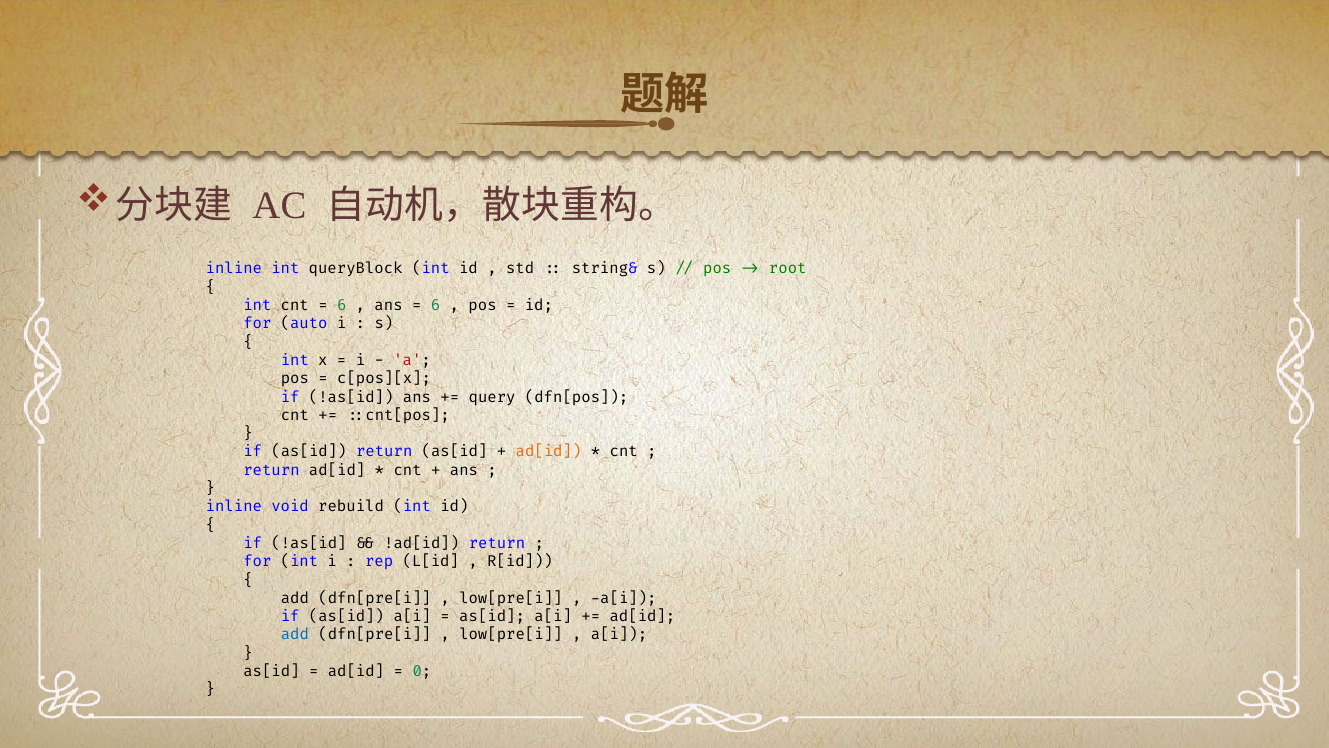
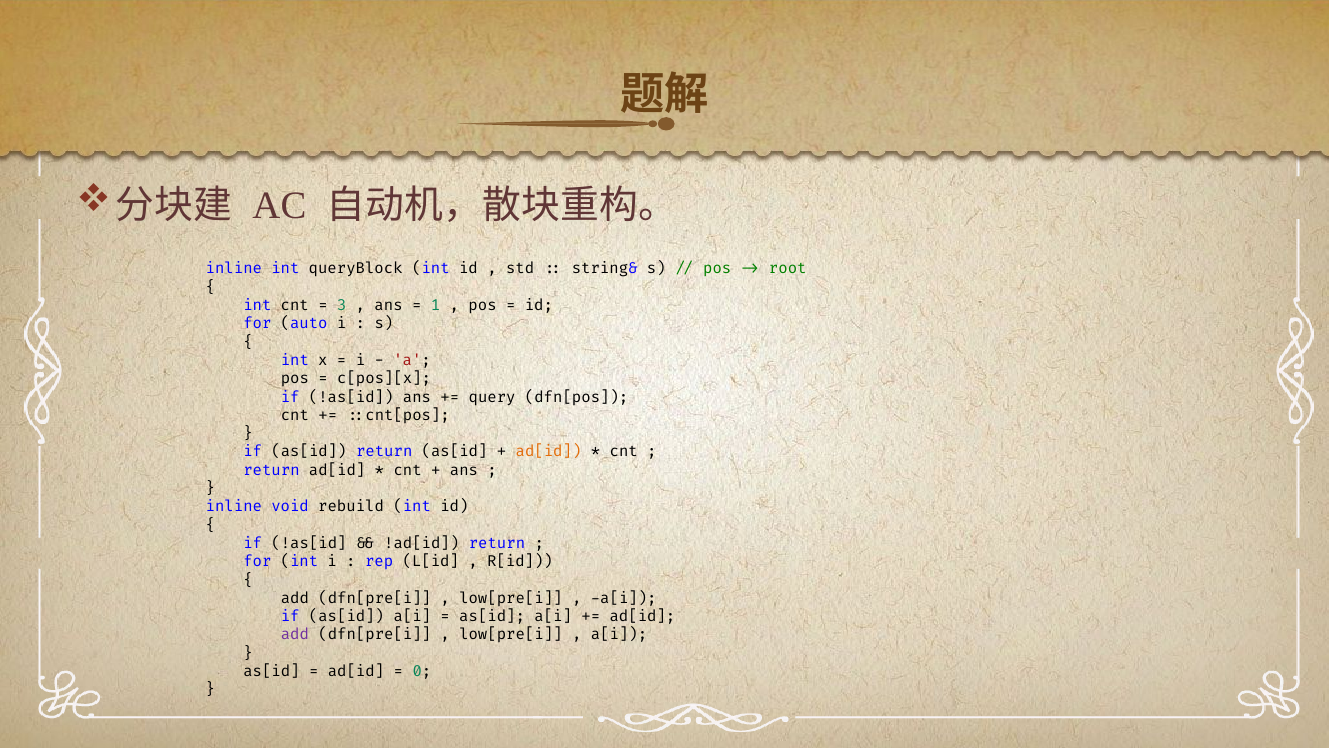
6 at (342, 305): 6 -> 3
6 at (436, 305): 6 -> 1
add at (295, 634) colour: blue -> purple
